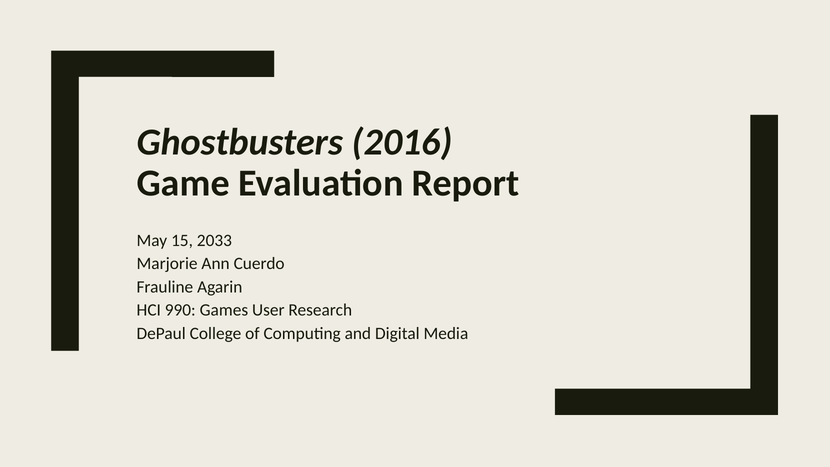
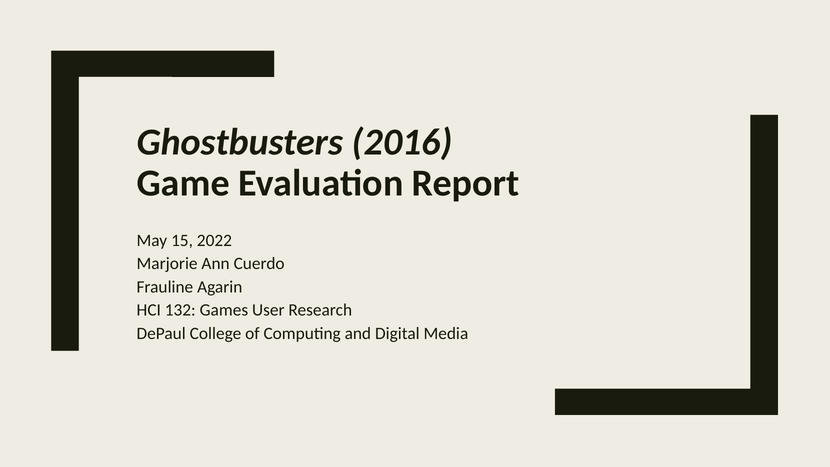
2033: 2033 -> 2022
990: 990 -> 132
